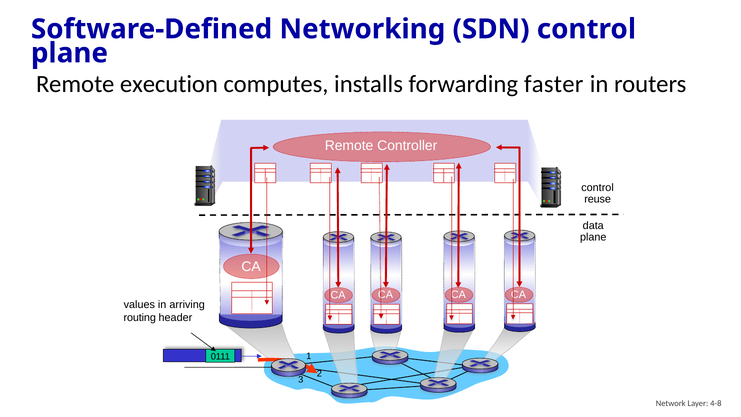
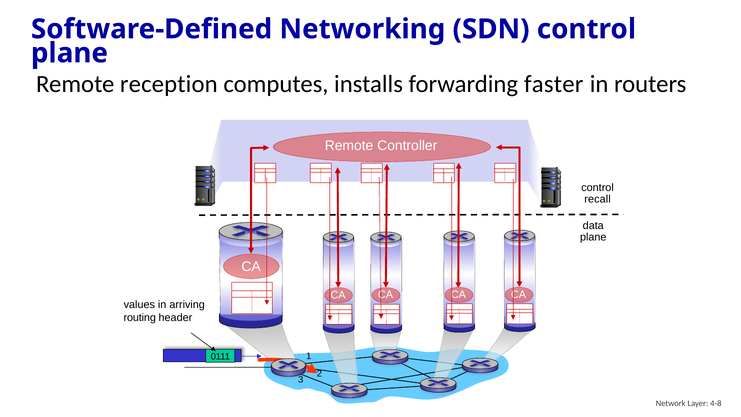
execution: execution -> reception
reuse: reuse -> recall
